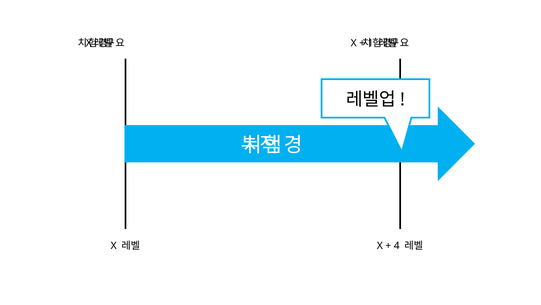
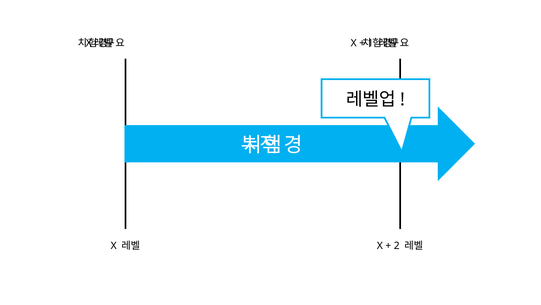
4: 4 -> 2
